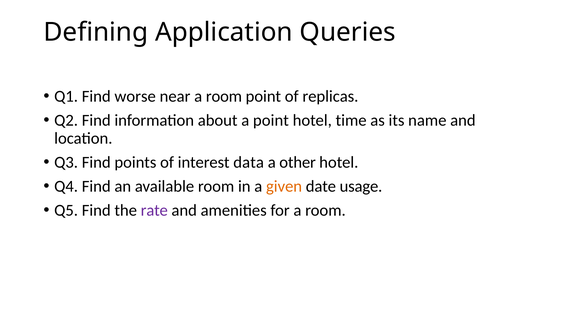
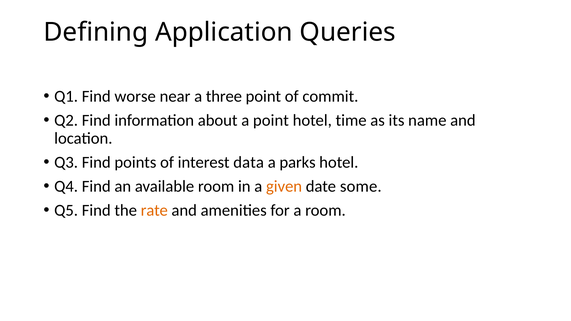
near a room: room -> three
replicas: replicas -> commit
other: other -> parks
usage: usage -> some
rate colour: purple -> orange
